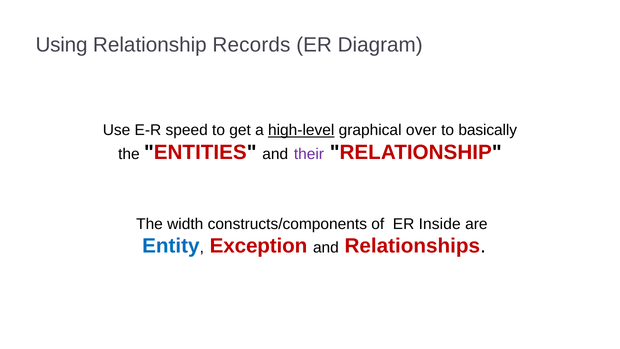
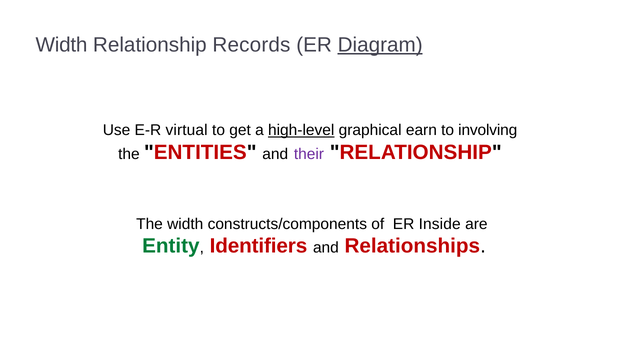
Using at (62, 45): Using -> Width
Diagram underline: none -> present
speed: speed -> virtual
over: over -> earn
basically: basically -> involving
Entity colour: blue -> green
Exception: Exception -> Identifiers
